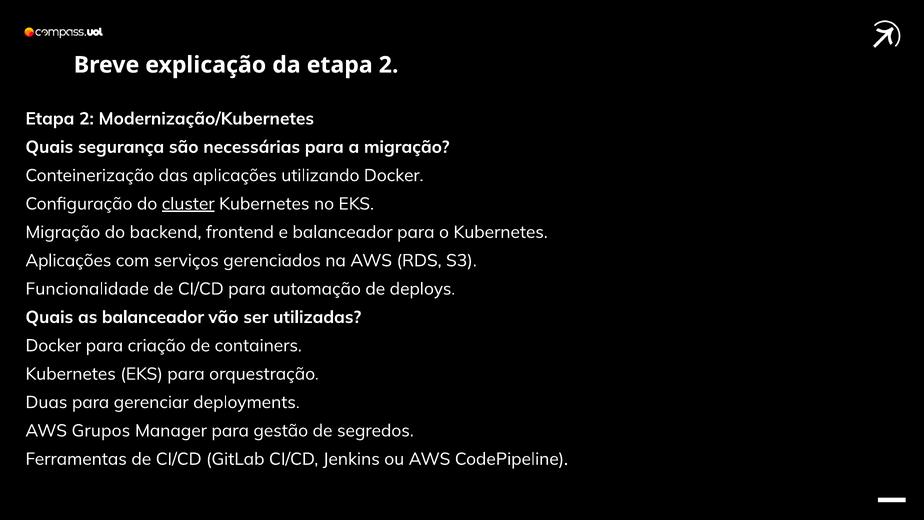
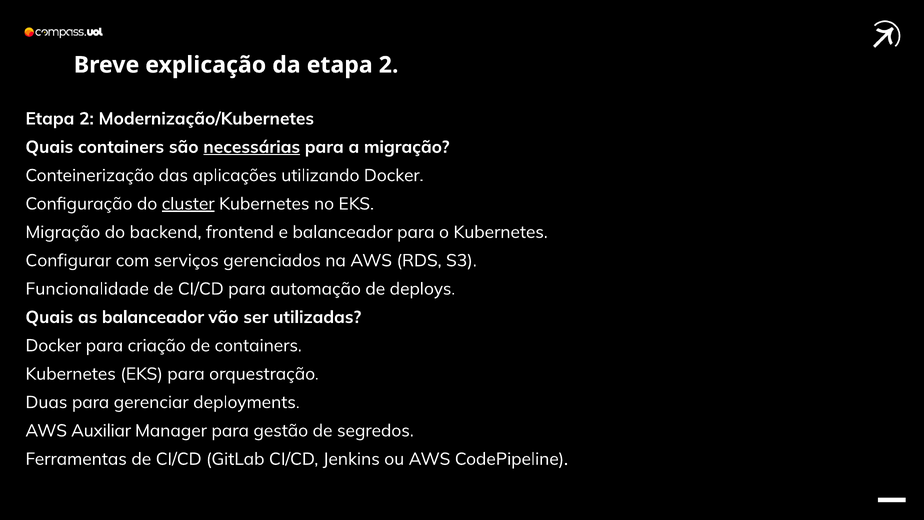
Quais segurança: segurança -> containers
necessárias underline: none -> present
Aplicações at (68, 260): Aplicações -> Configurar
Grupos: Grupos -> Auxiliar
